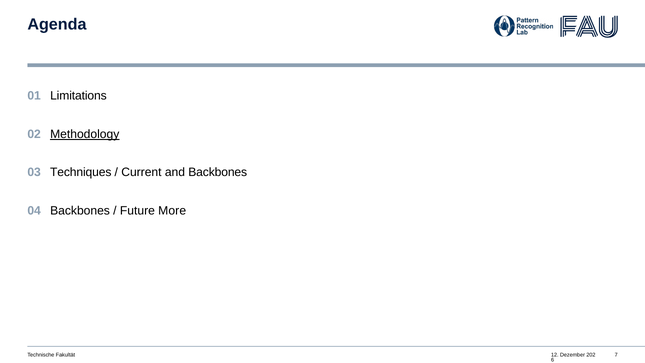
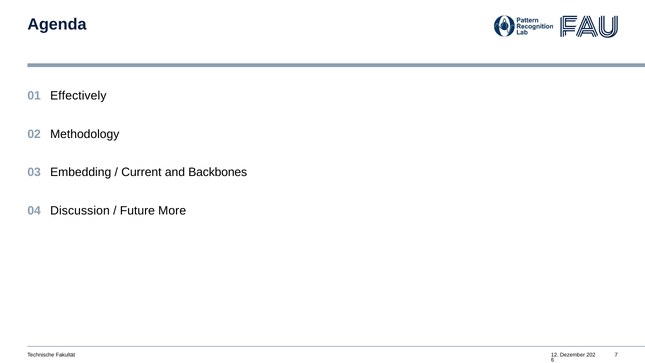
Limitations: Limitations -> Effectively
Methodology underline: present -> none
Techniques: Techniques -> Embedding
Backbones at (80, 211): Backbones -> Discussion
